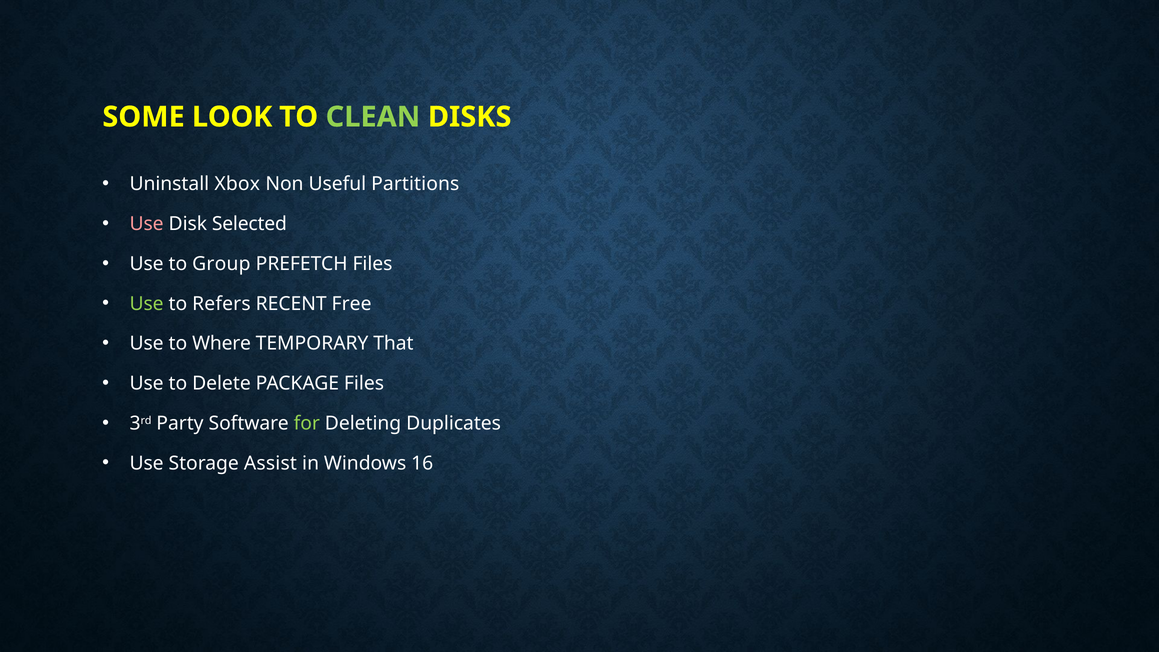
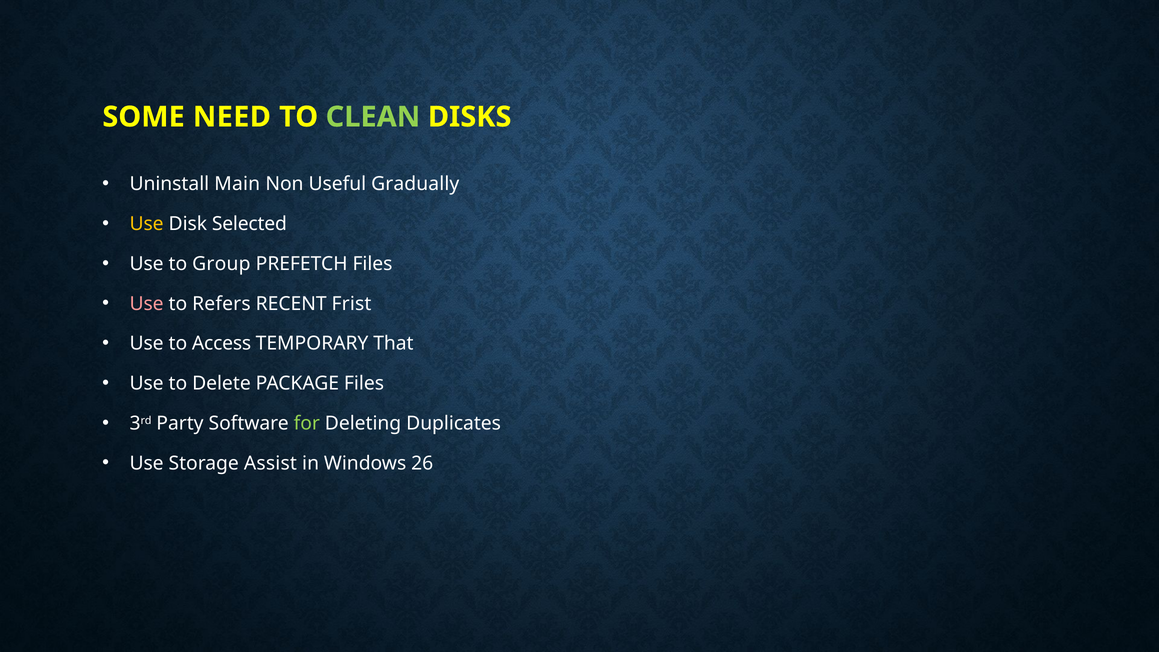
LOOK: LOOK -> NEED
Xbox: Xbox -> Main
Partitions: Partitions -> Gradually
Use at (147, 224) colour: pink -> yellow
Use at (147, 304) colour: light green -> pink
Free: Free -> Frist
Where: Where -> Access
16: 16 -> 26
